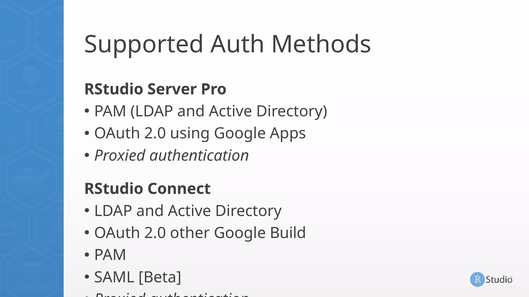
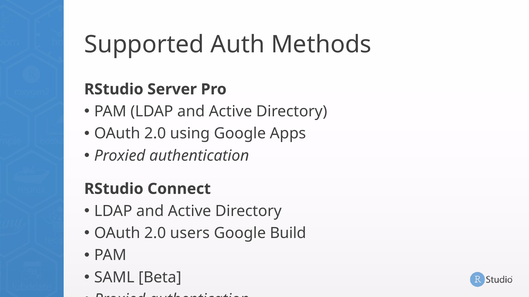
other: other -> users
